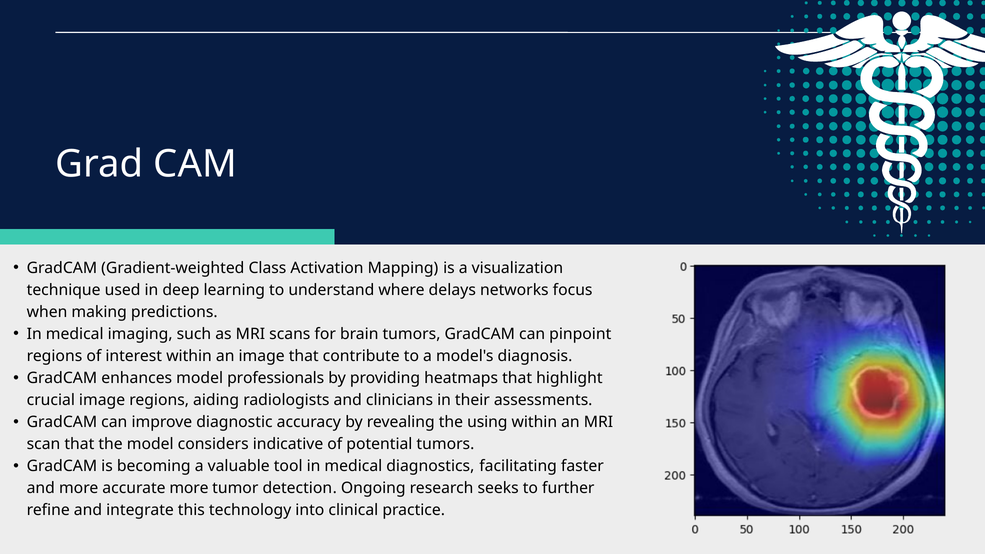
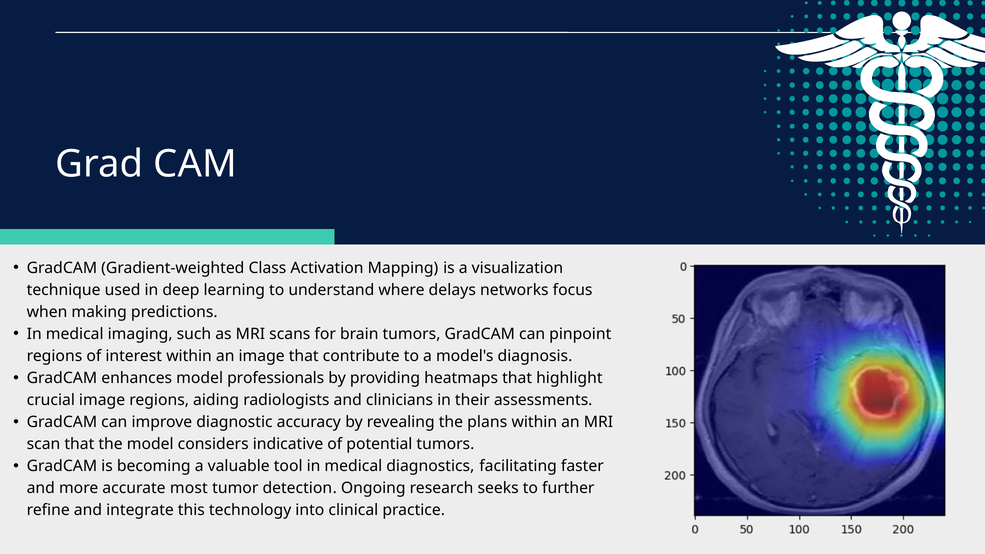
using: using -> plans
accurate more: more -> most
